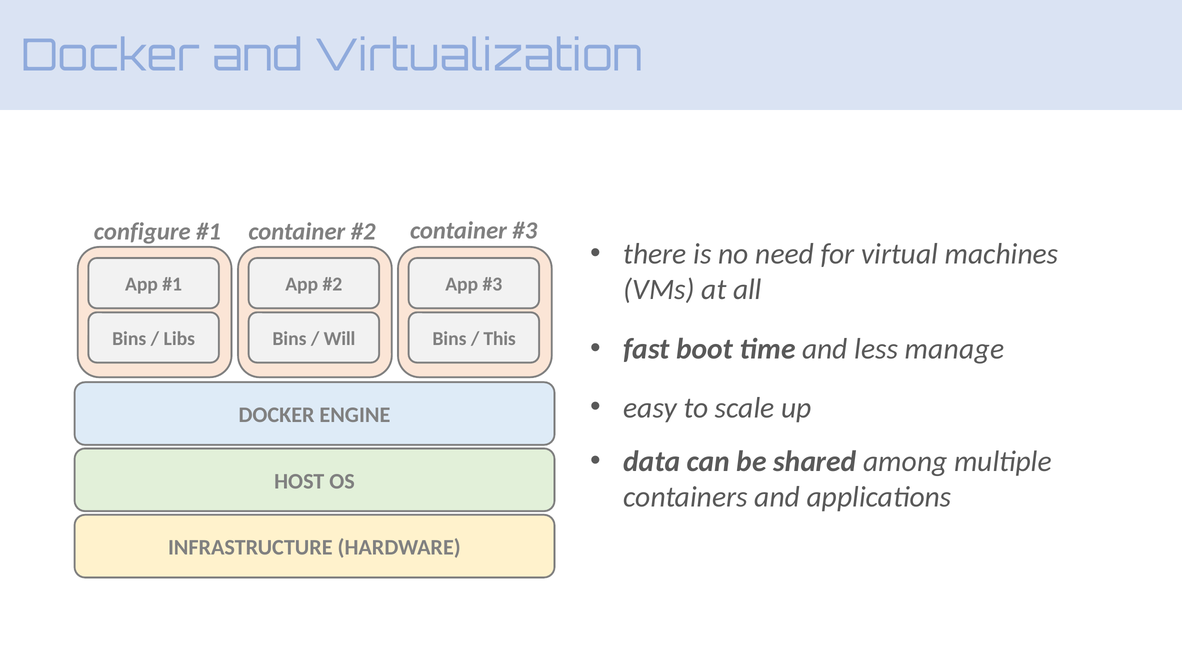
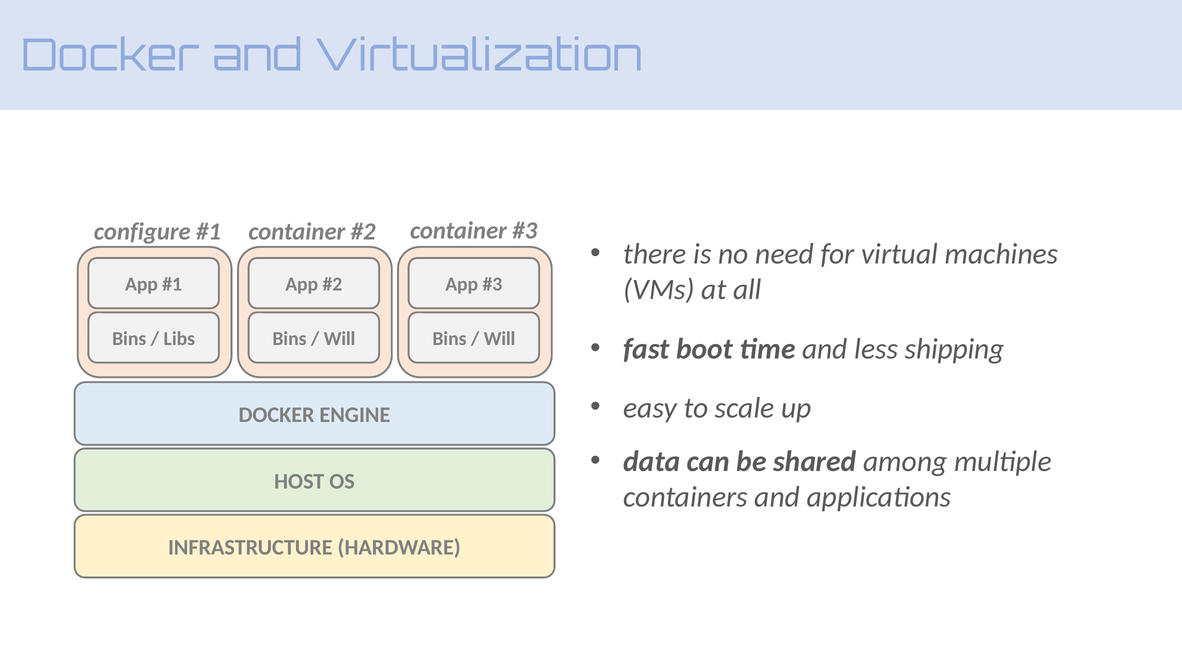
This at (500, 339): This -> Will
manage: manage -> shipping
